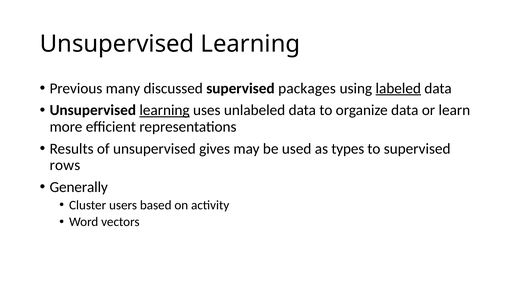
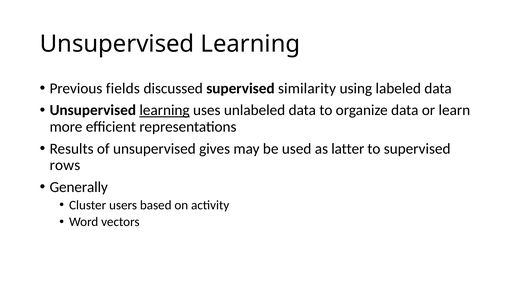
many: many -> fields
packages: packages -> similarity
labeled underline: present -> none
types: types -> latter
